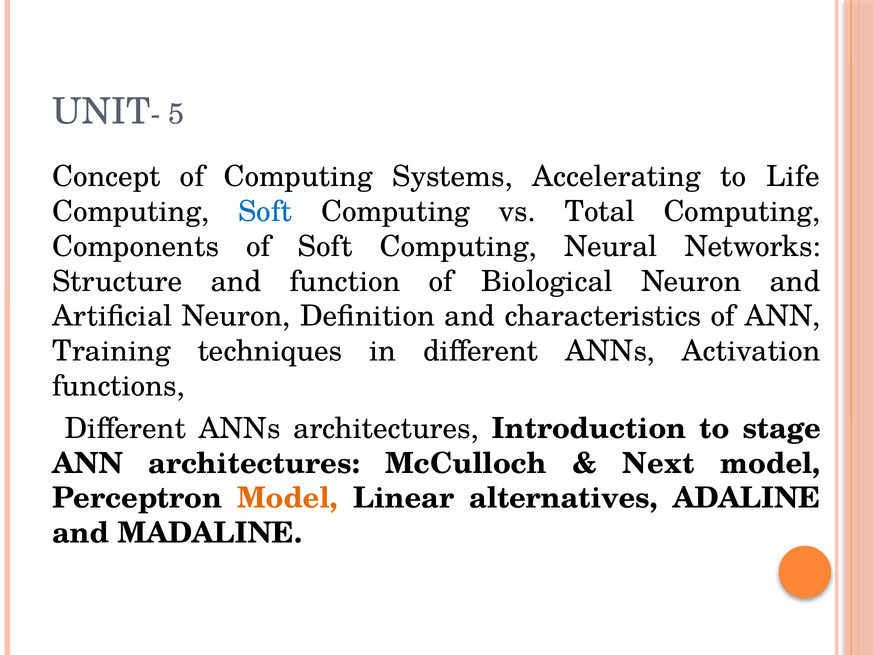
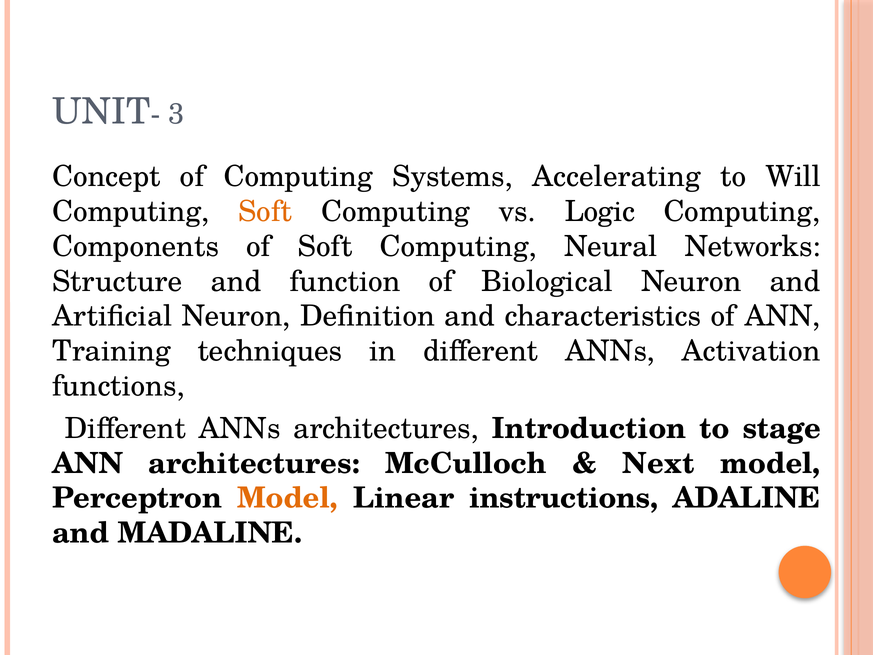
5: 5 -> 3
Life: Life -> Will
Soft at (265, 211) colour: blue -> orange
Total: Total -> Logic
alternatives: alternatives -> instructions
